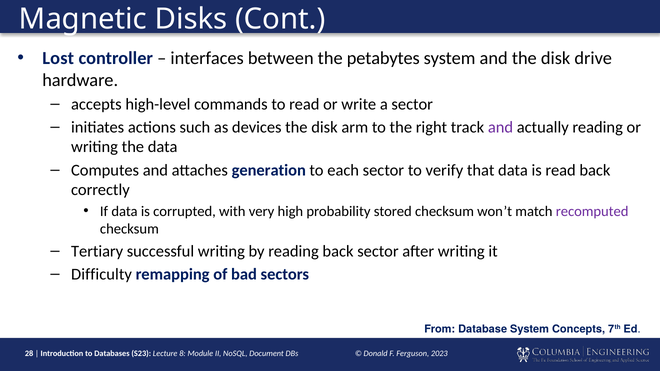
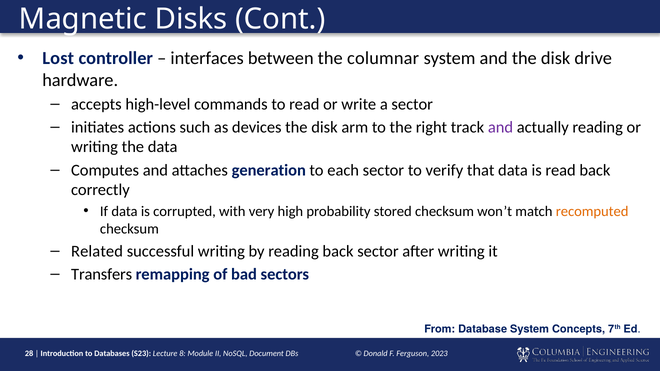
petabytes: petabytes -> columnar
recomputed colour: purple -> orange
Tertiary: Tertiary -> Related
Difficulty: Difficulty -> Transfers
